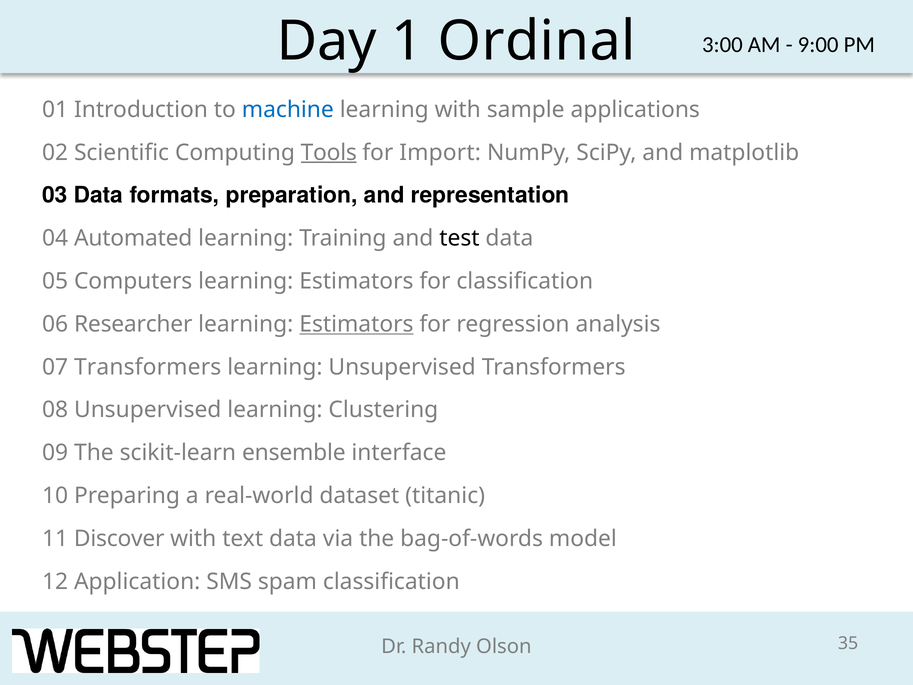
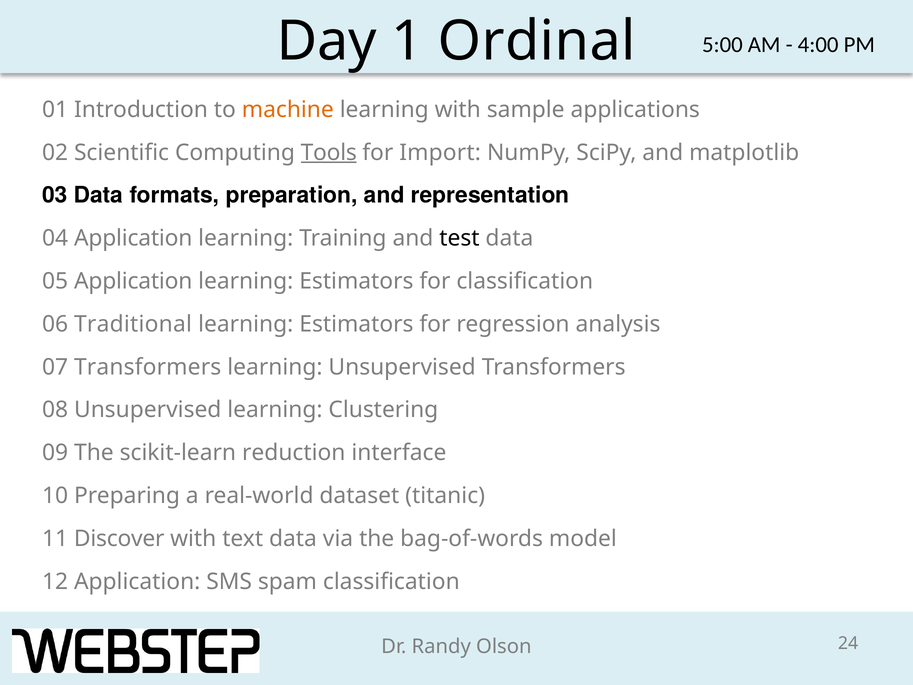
3:00: 3:00 -> 5:00
9:00: 9:00 -> 4:00
machine colour: blue -> orange
04 Automated: Automated -> Application
05 Computers: Computers -> Application
Researcher: Researcher -> Traditional
Estimators at (356, 324) underline: present -> none
ensemble: ensemble -> reduction
35: 35 -> 24
